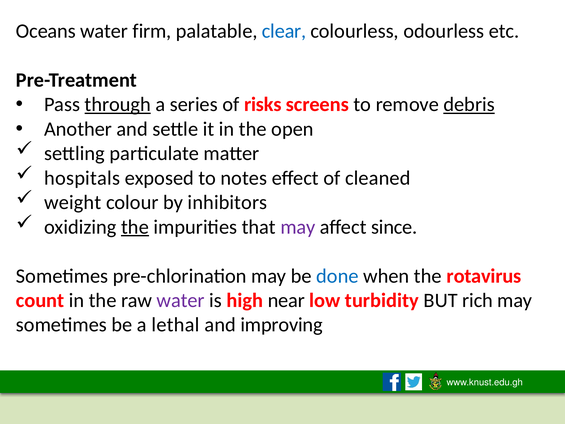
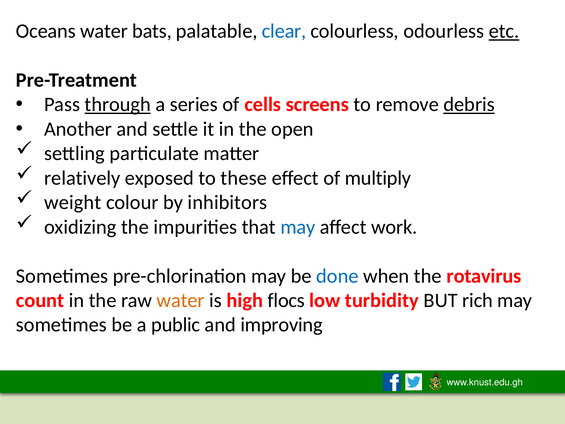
firm: firm -> bats
etc underline: none -> present
risks: risks -> cells
hospitals: hospitals -> relatively
notes: notes -> these
cleaned: cleaned -> multiply
the at (135, 227) underline: present -> none
may at (298, 227) colour: purple -> blue
since: since -> work
water at (181, 300) colour: purple -> orange
near: near -> flocs
lethal: lethal -> public
